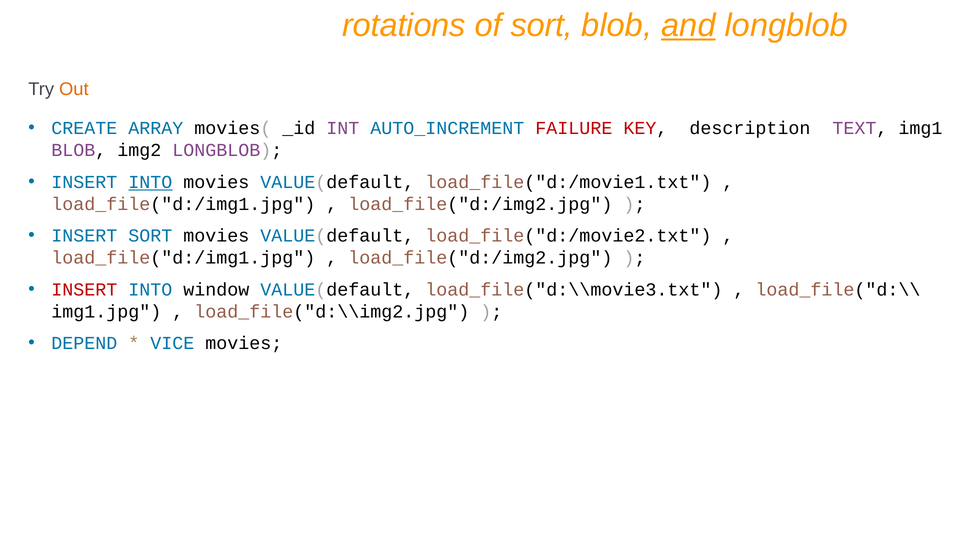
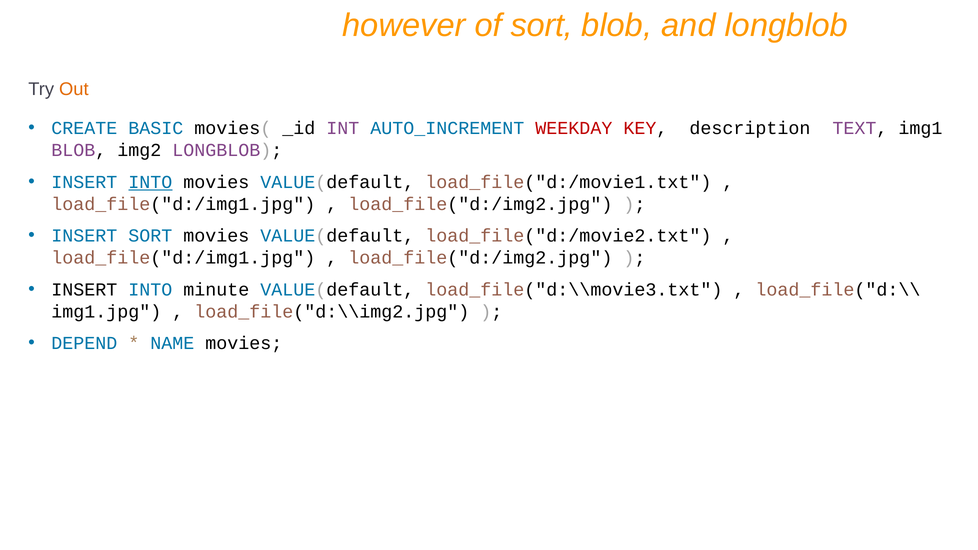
rotations: rotations -> however
and underline: present -> none
ARRAY: ARRAY -> BASIC
FAILURE: FAILURE -> WEEKDAY
INSERT at (84, 290) colour: red -> black
window: window -> minute
VICE: VICE -> NAME
